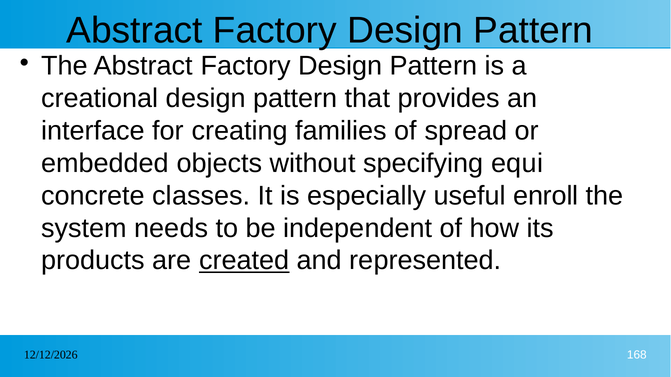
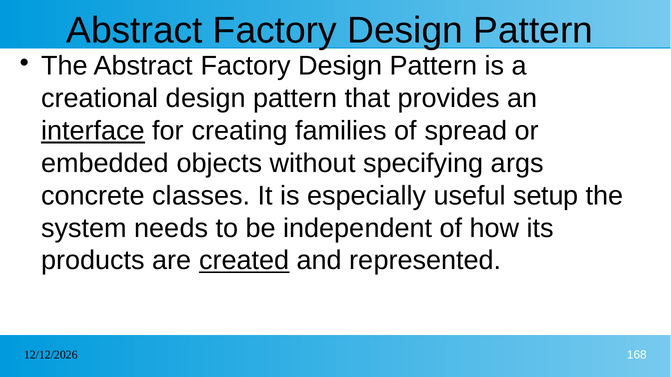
interface underline: none -> present
equi: equi -> args
enroll: enroll -> setup
